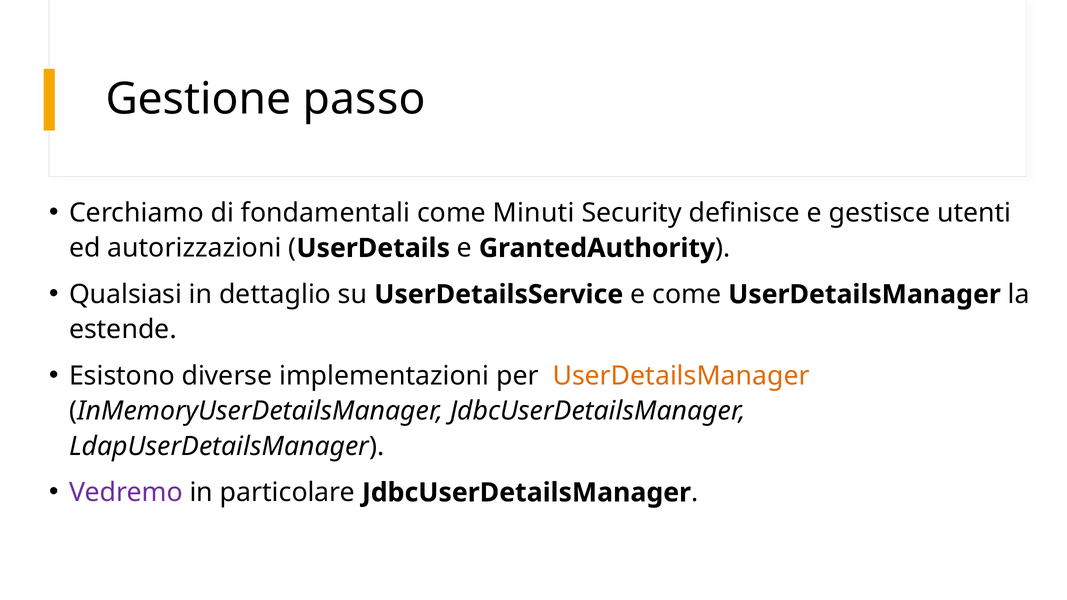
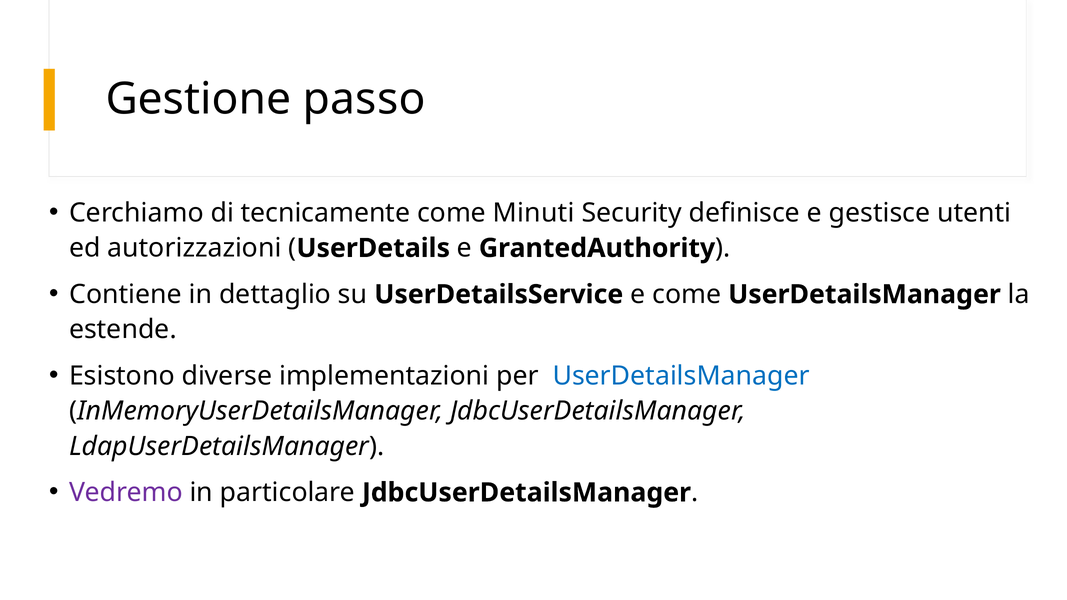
fondamentali: fondamentali -> tecnicamente
Qualsiasi: Qualsiasi -> Contiene
UserDetailsManager at (681, 376) colour: orange -> blue
